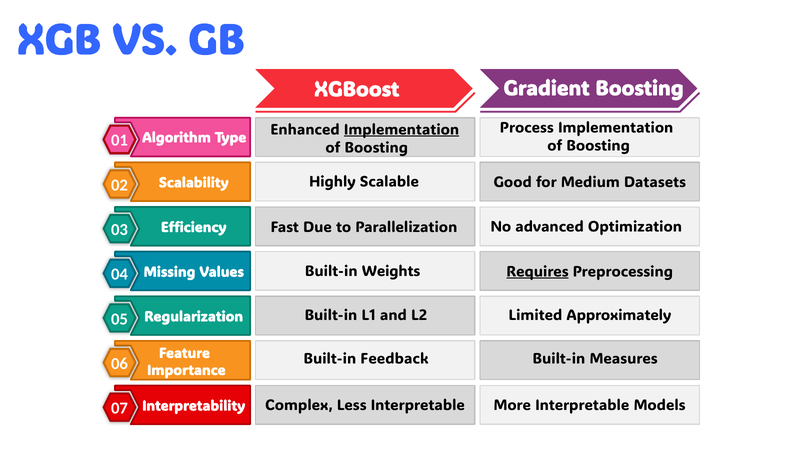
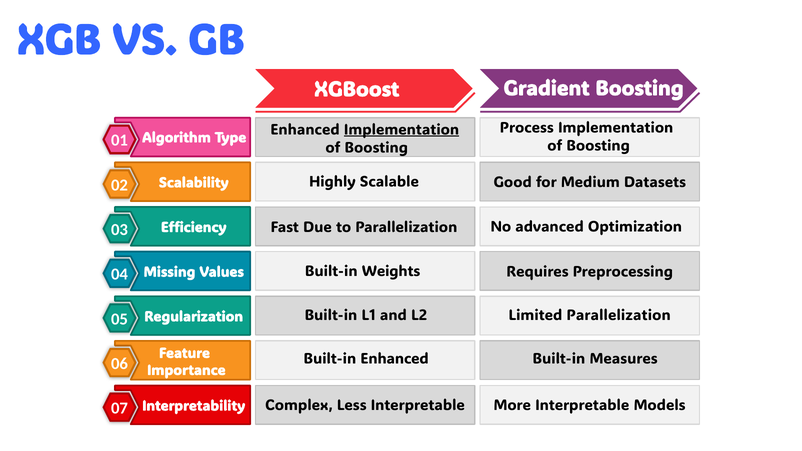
Requires underline: present -> none
Limited Approximately: Approximately -> Parallelization
Built-in Feedback: Feedback -> Enhanced
